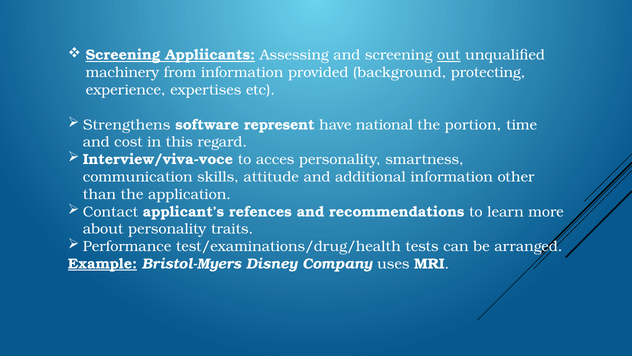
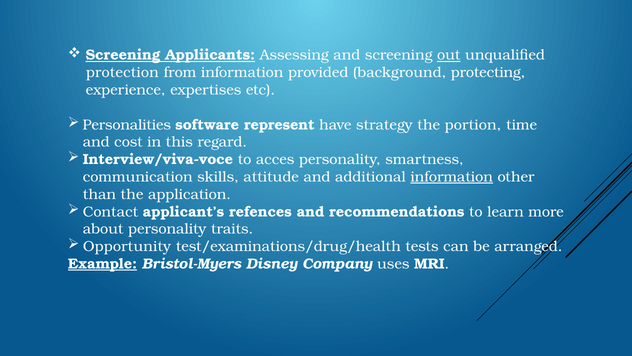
machinery: machinery -> protection
Strengthens: Strengthens -> Personalities
national: national -> strategy
information at (452, 177) underline: none -> present
Performance: Performance -> Opportunity
